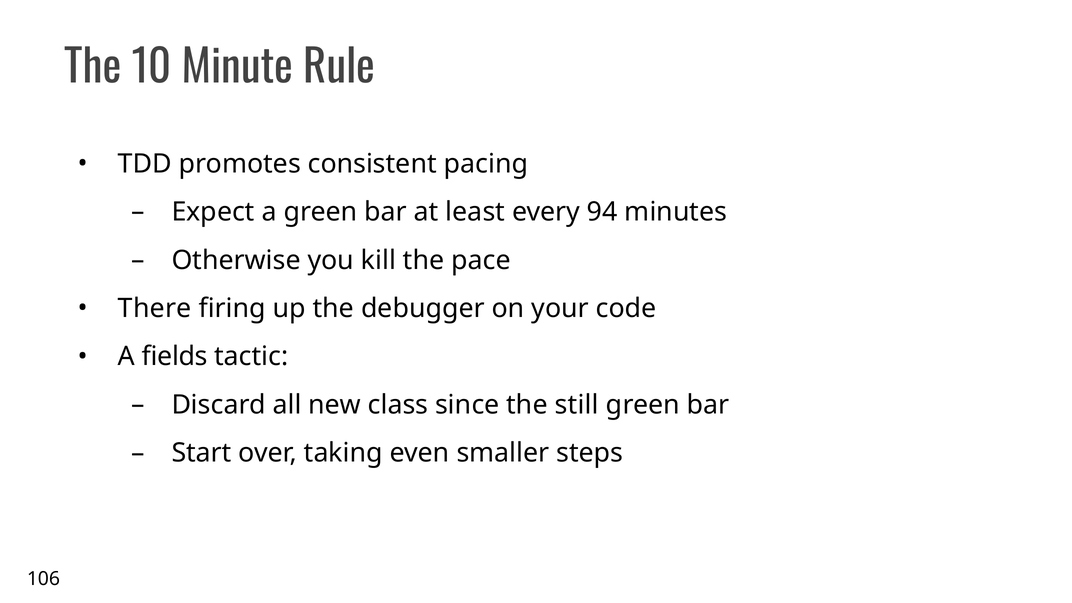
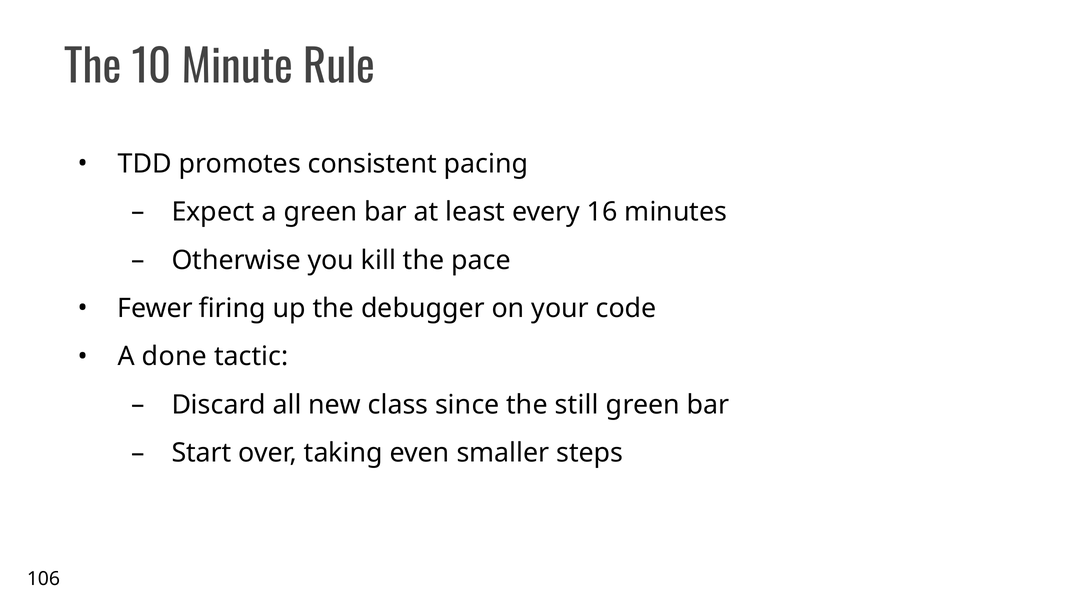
94: 94 -> 16
There: There -> Fewer
fields: fields -> done
